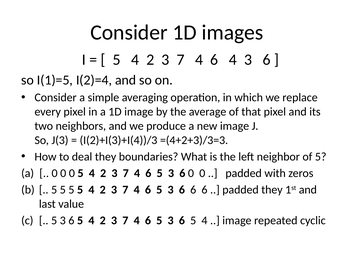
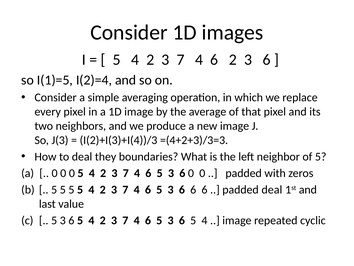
6 4: 4 -> 2
padded they: they -> deal
